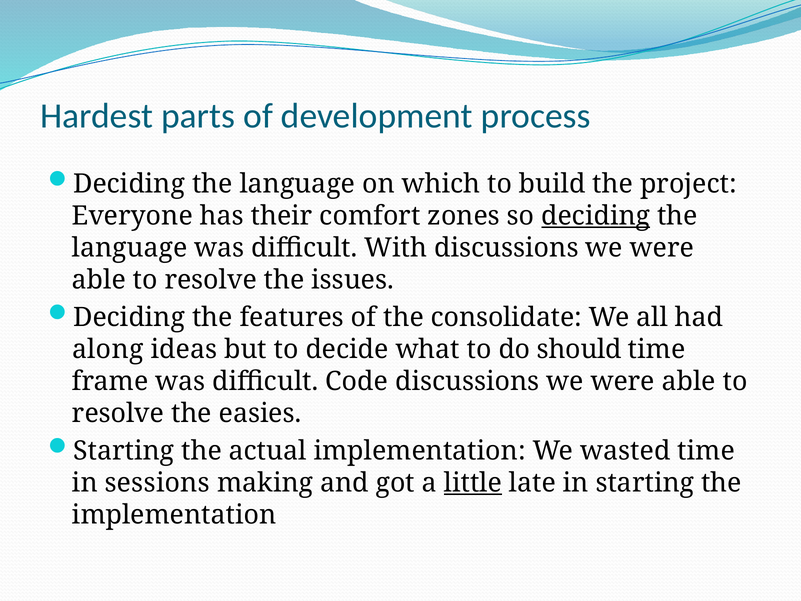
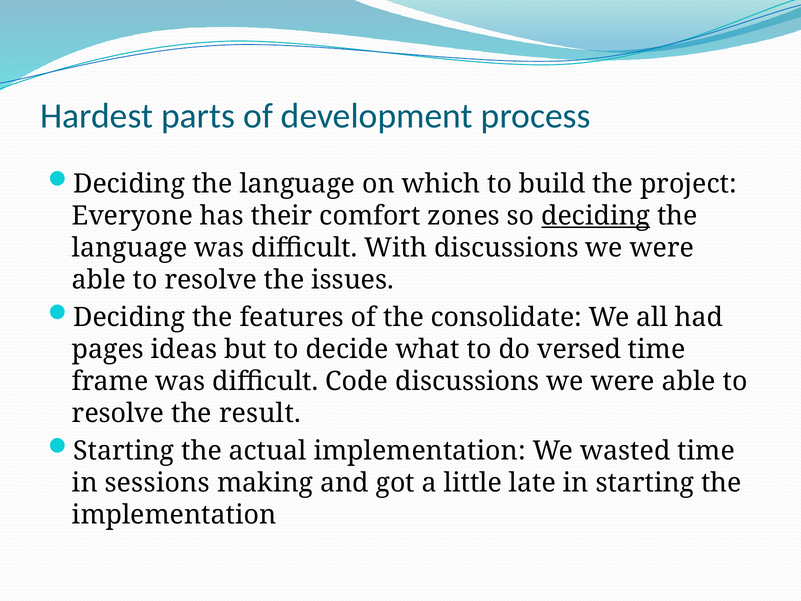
along: along -> pages
should: should -> versed
easies: easies -> result
little underline: present -> none
